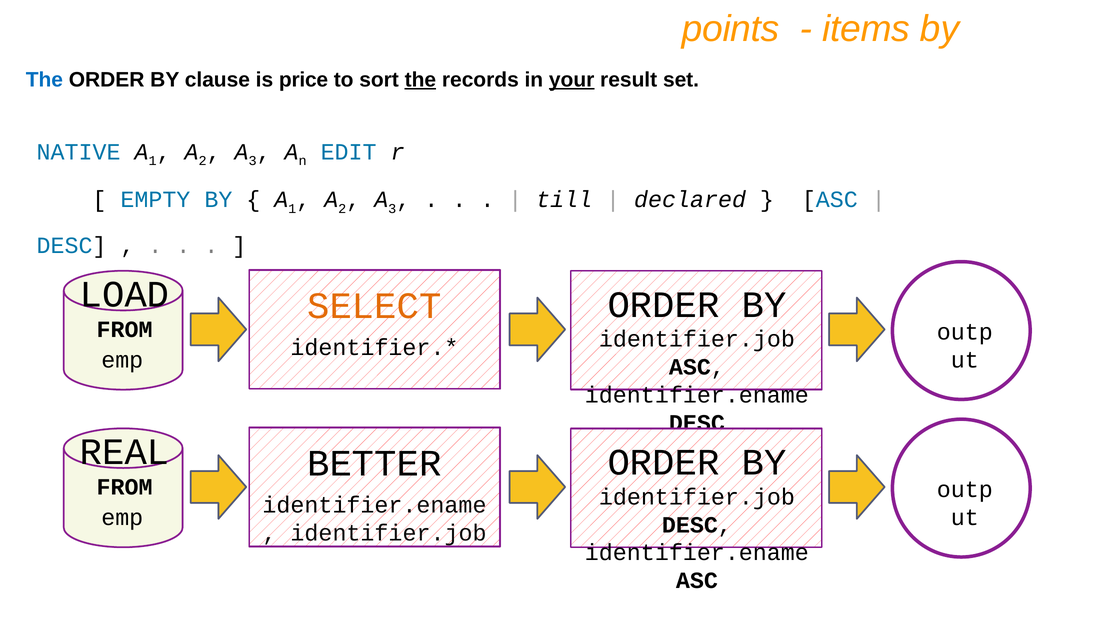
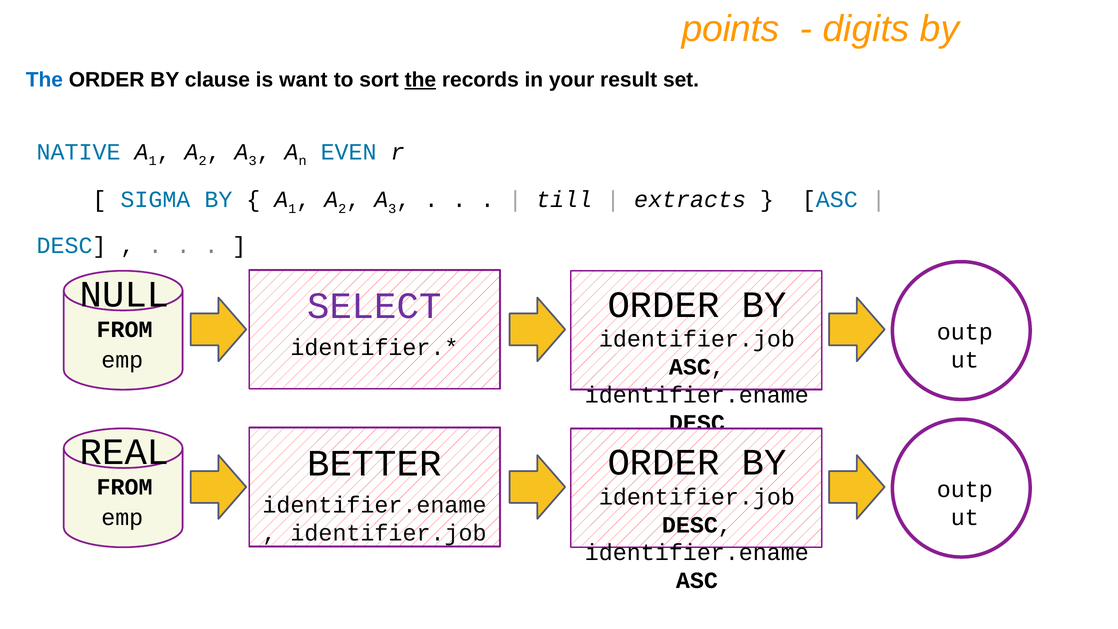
items: items -> digits
price: price -> want
your underline: present -> none
EDIT: EDIT -> EVEN
EMPTY: EMPTY -> SIGMA
declared: declared -> extracts
LOAD: LOAD -> NULL
SELECT colour: orange -> purple
